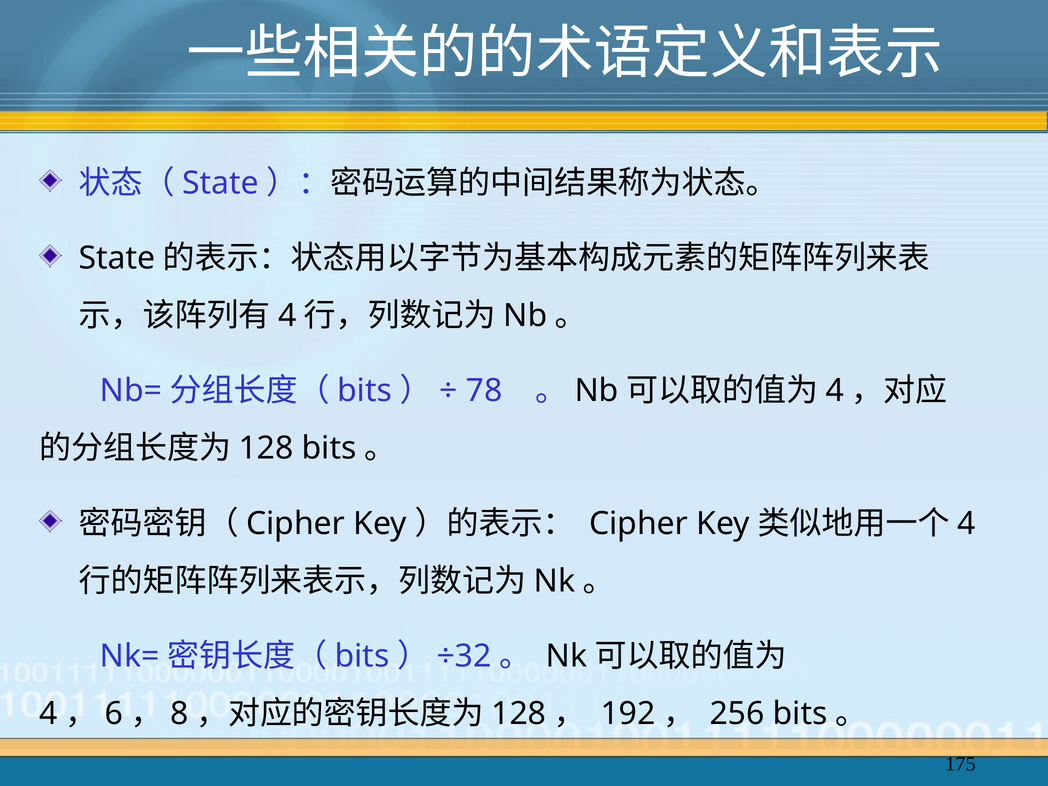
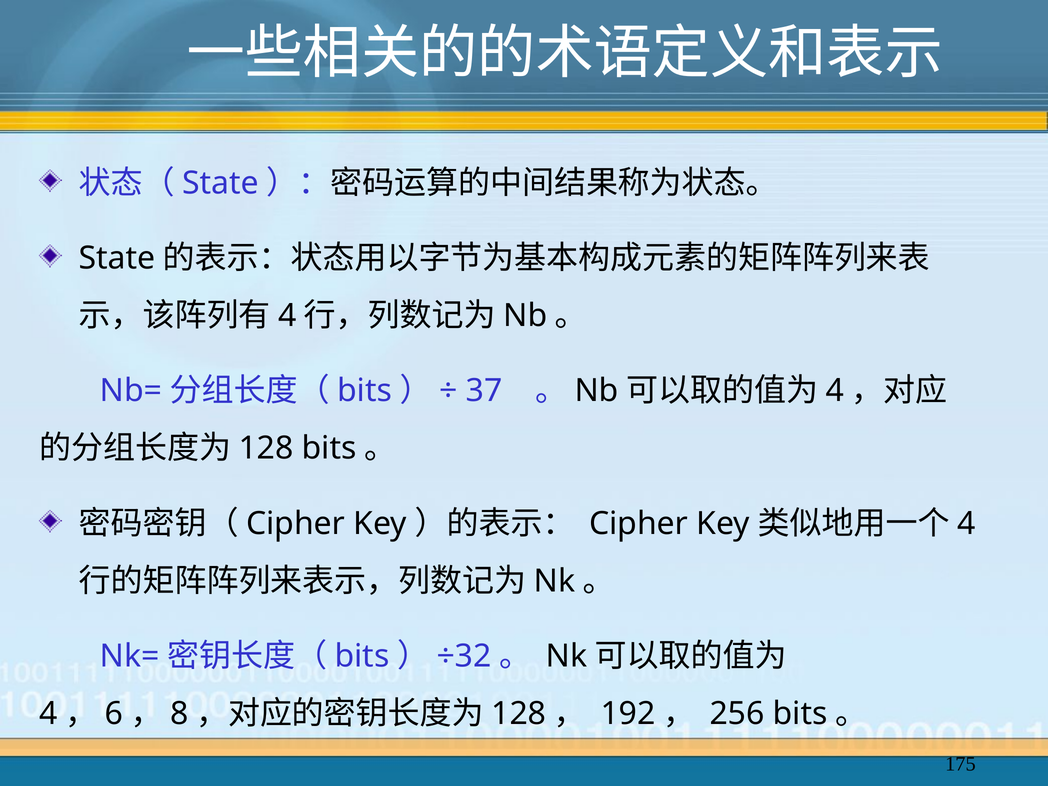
78: 78 -> 37
